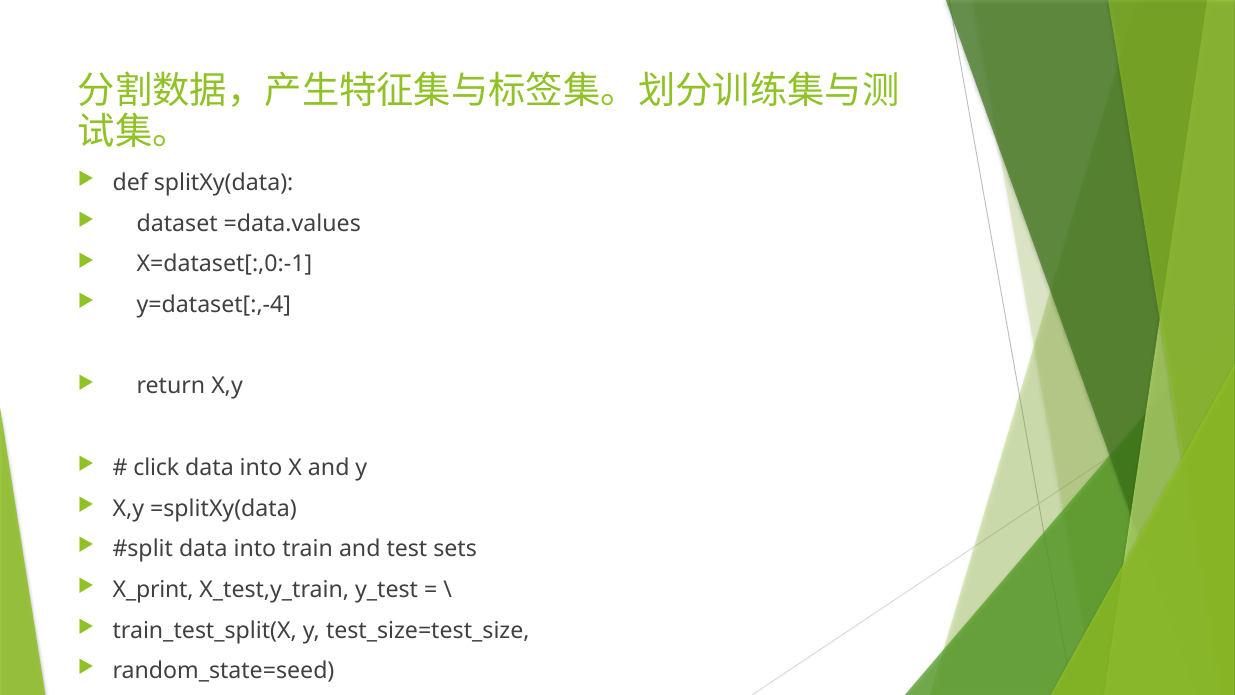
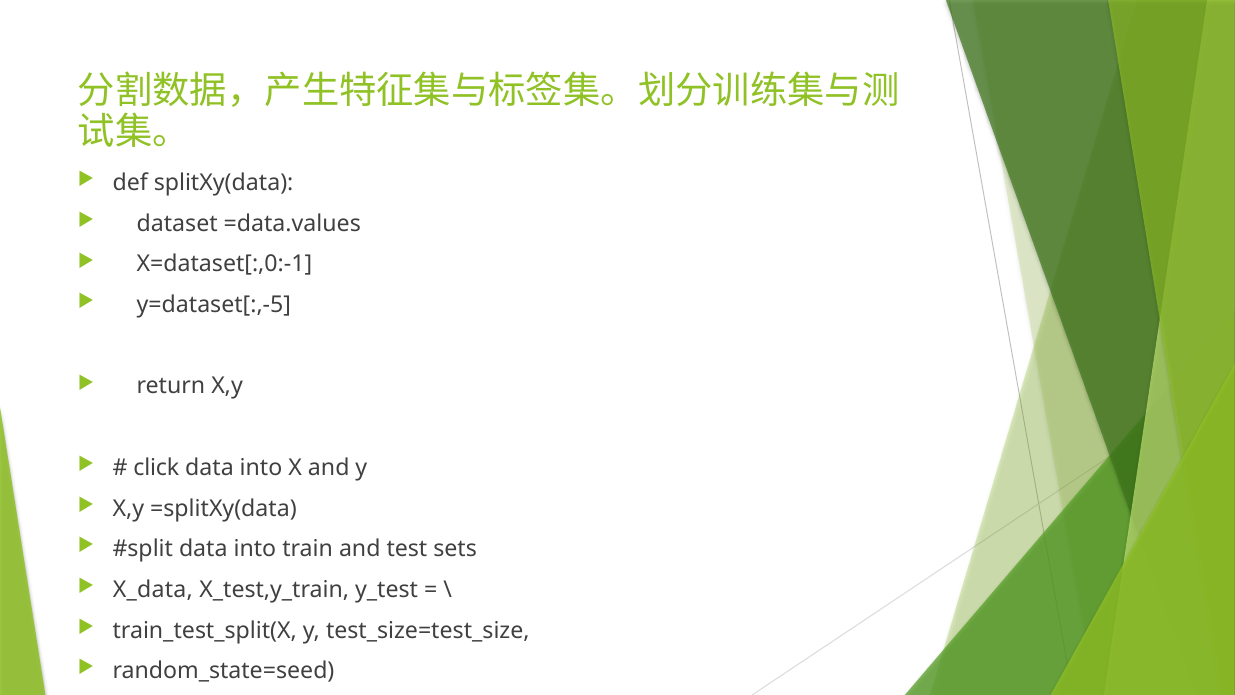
y=dataset[:,-4: y=dataset[:,-4 -> y=dataset[:,-5
X_print: X_print -> X_data
